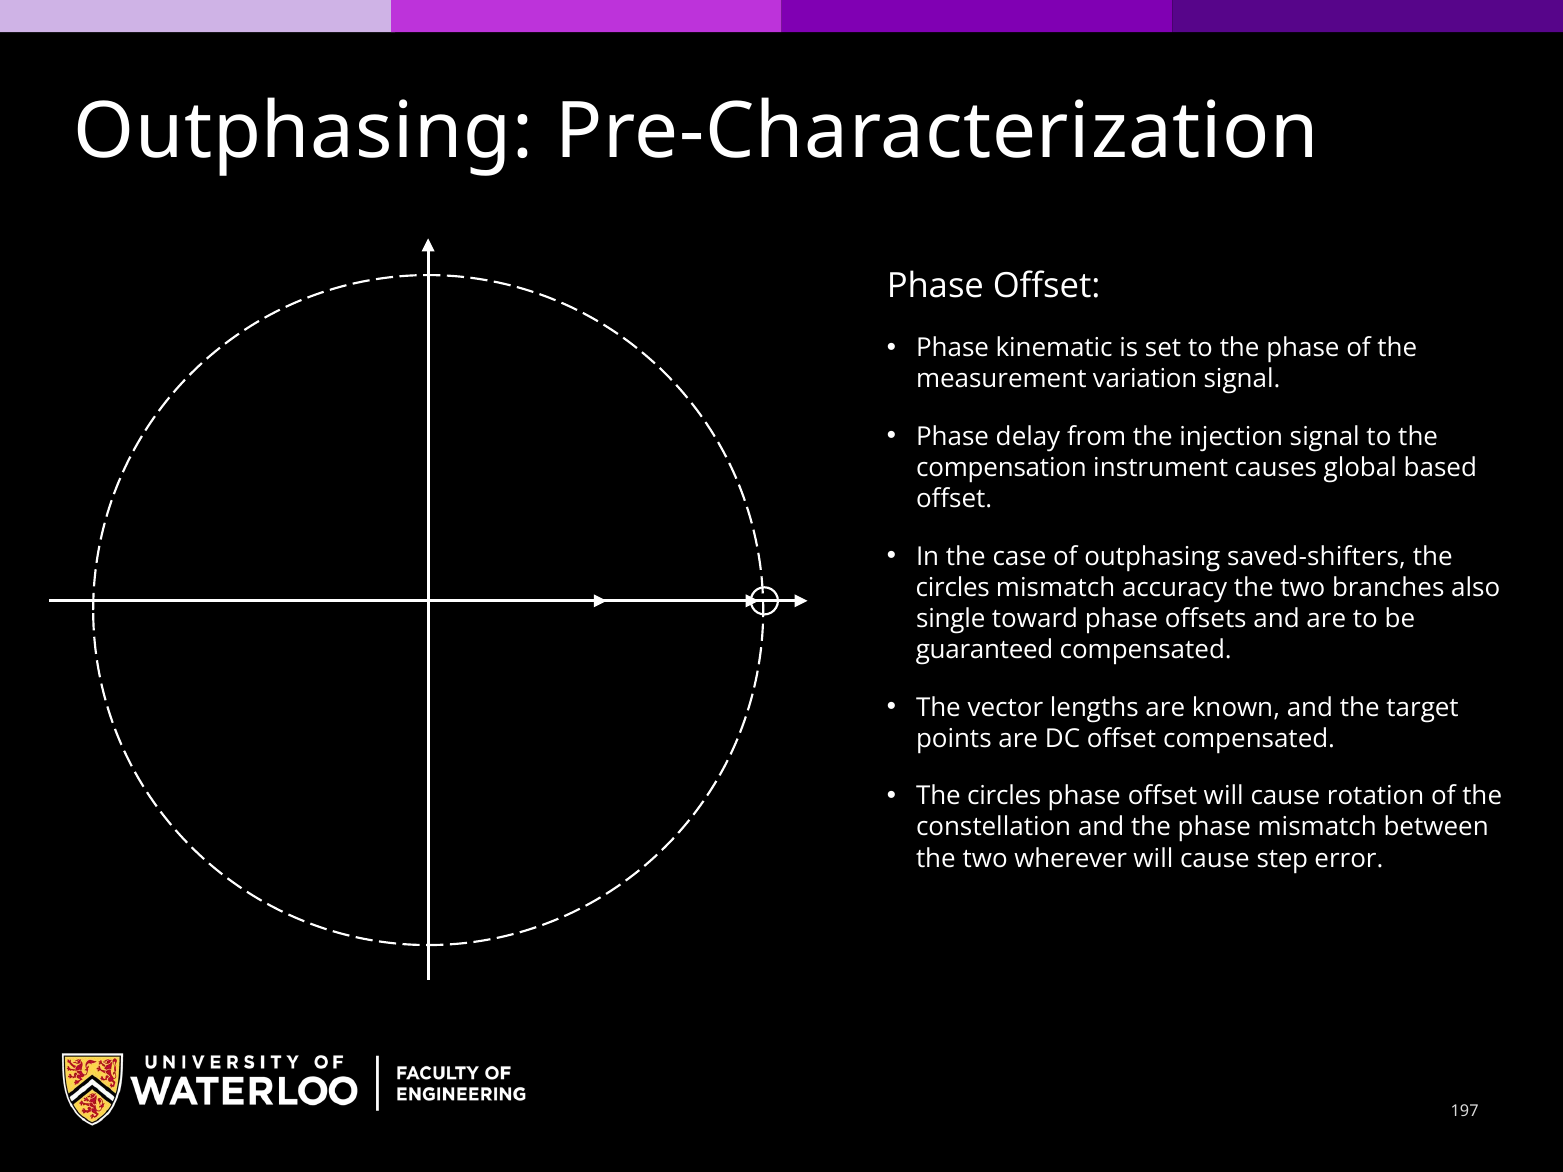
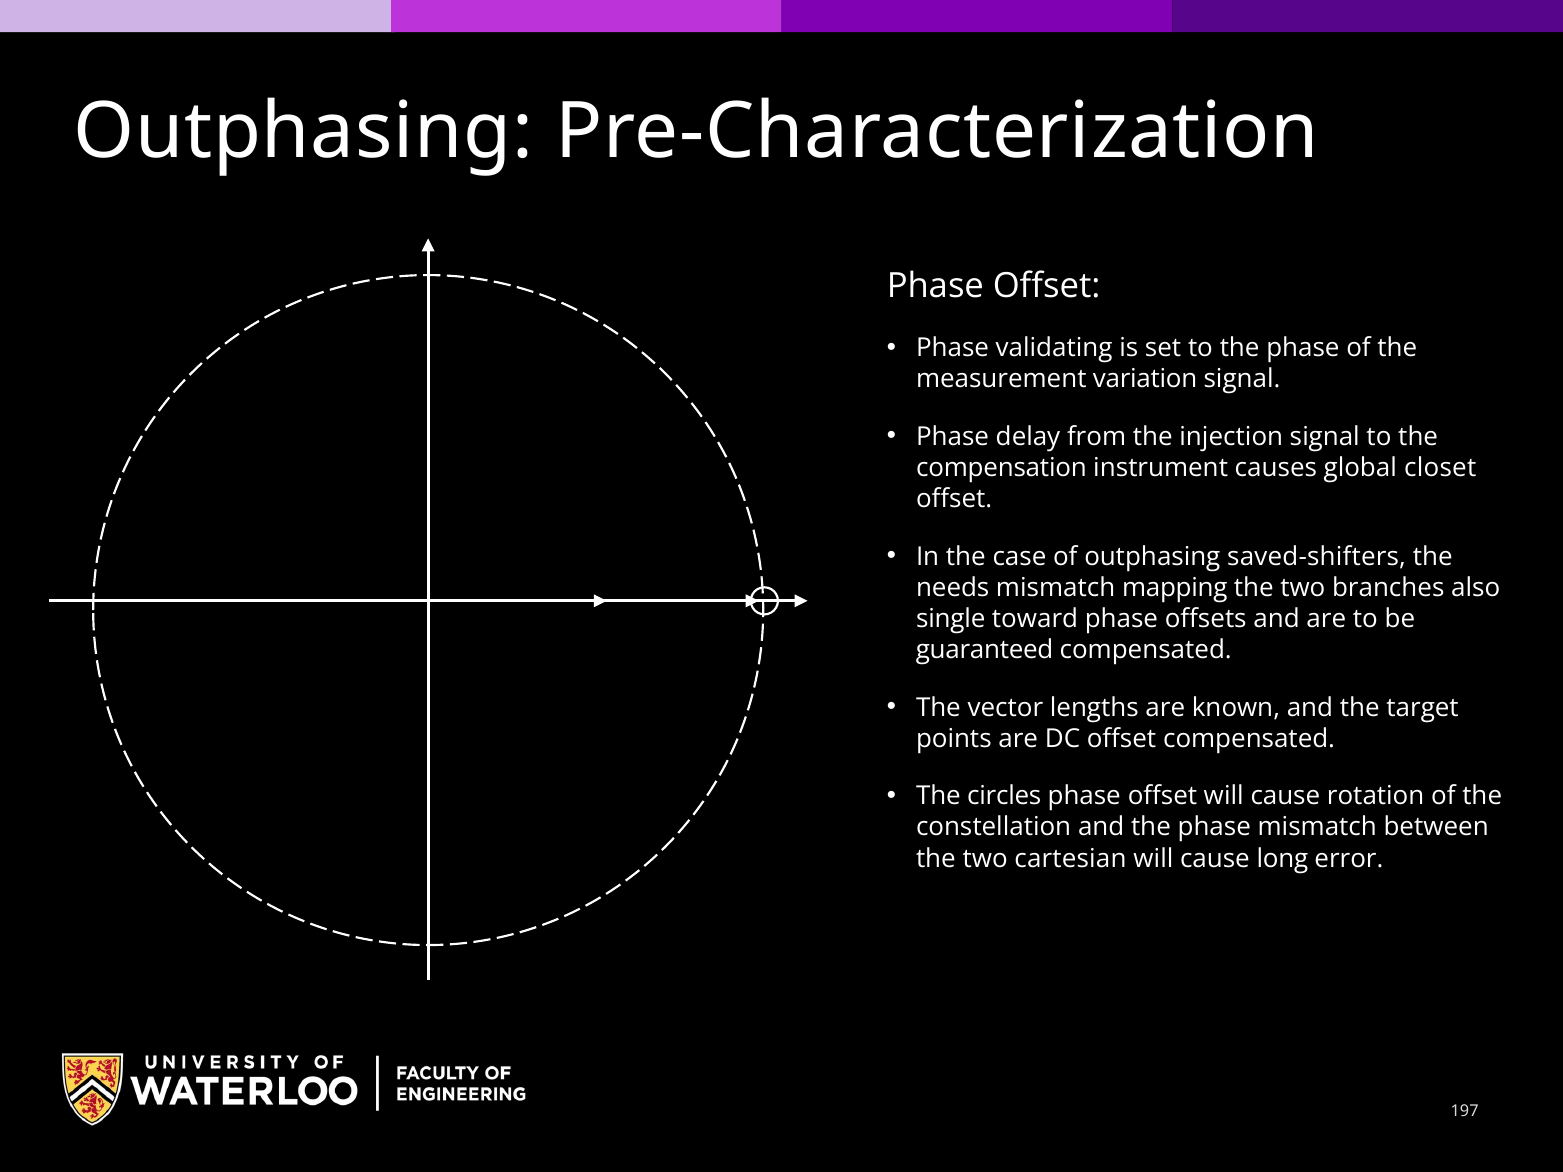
kinematic: kinematic -> validating
based: based -> closet
circles at (953, 588): circles -> needs
accuracy: accuracy -> mapping
wherever: wherever -> cartesian
step: step -> long
